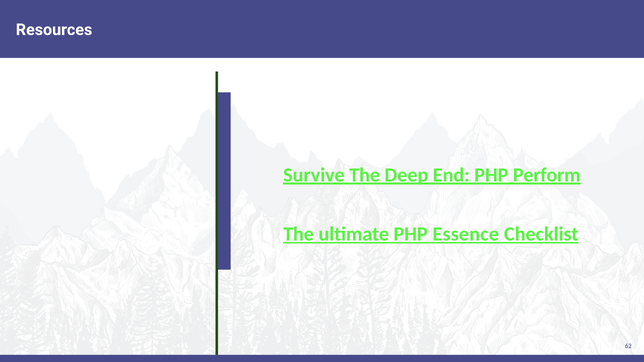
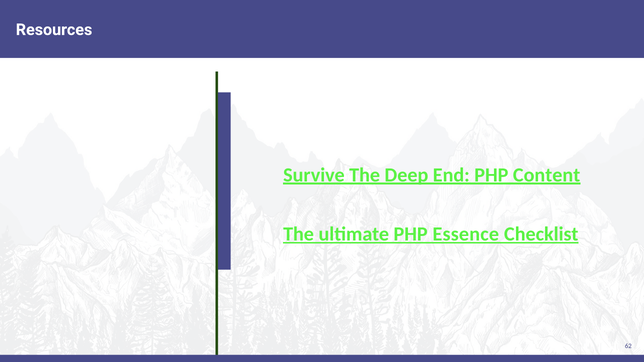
Perform: Perform -> Content
